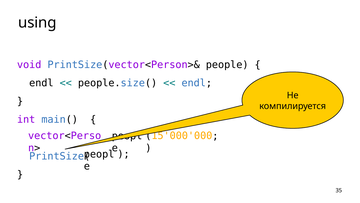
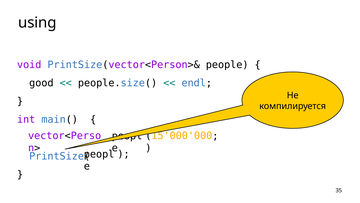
endl at (41, 83): endl -> good
